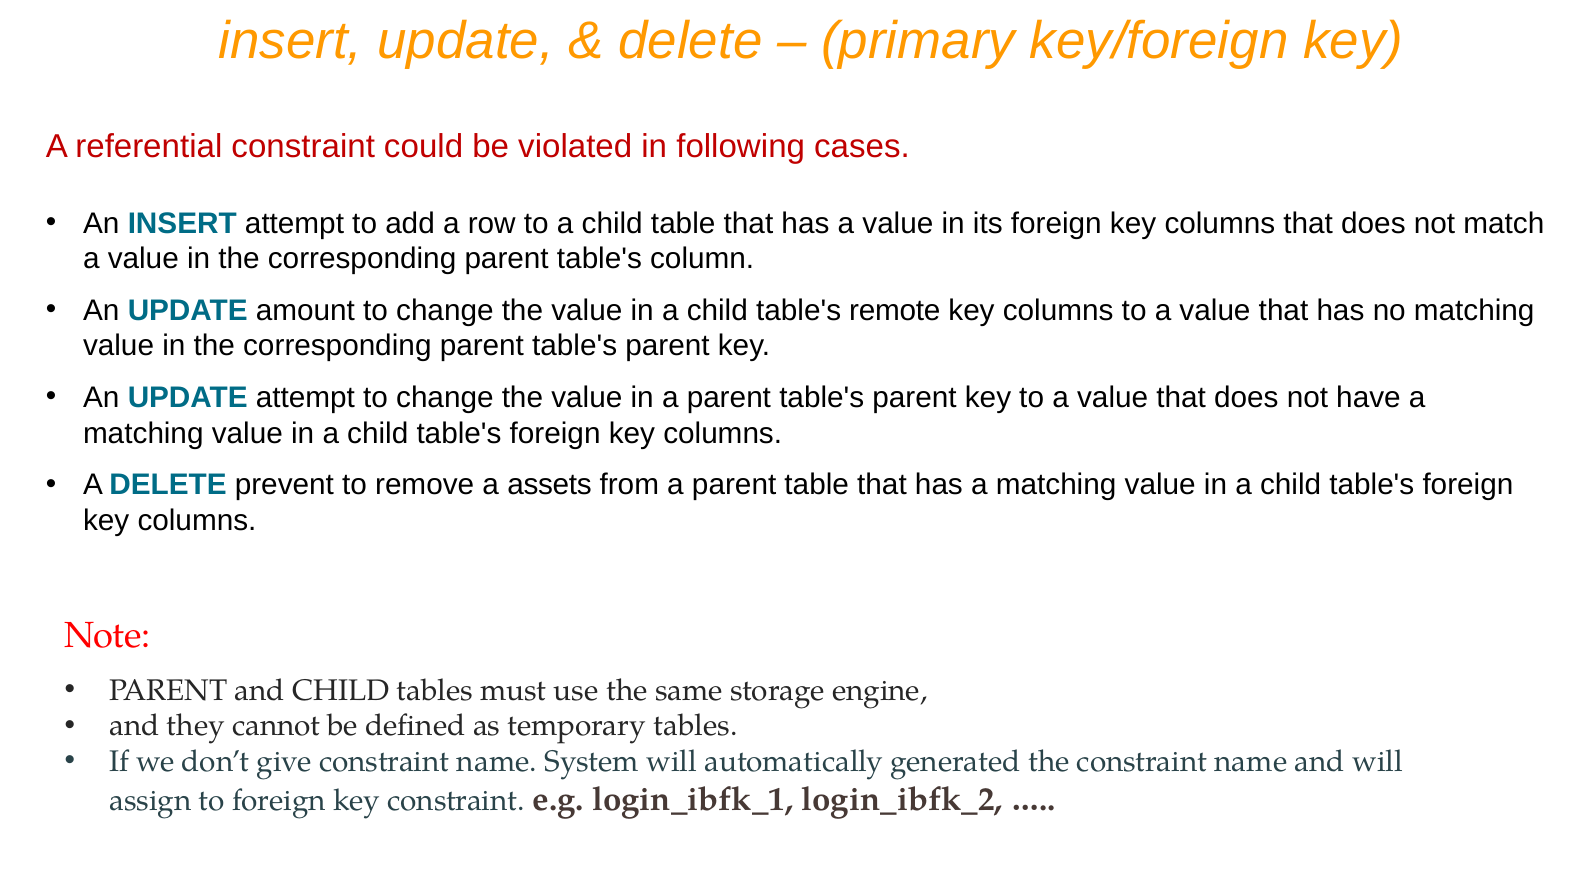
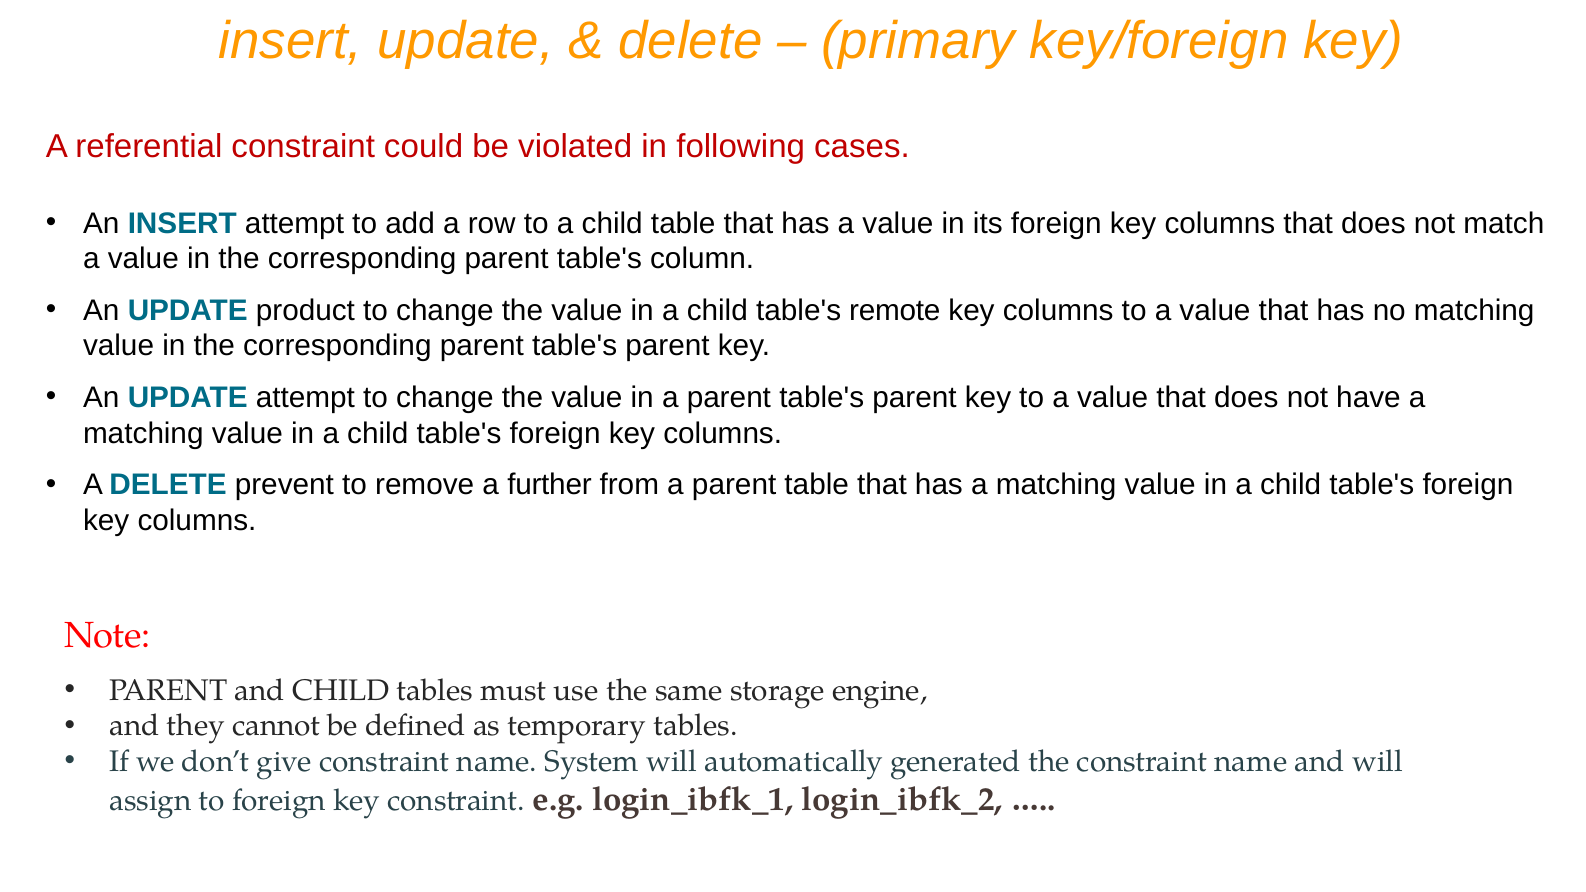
amount: amount -> product
assets: assets -> further
